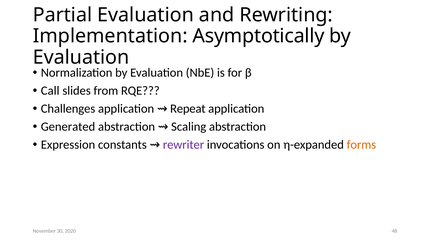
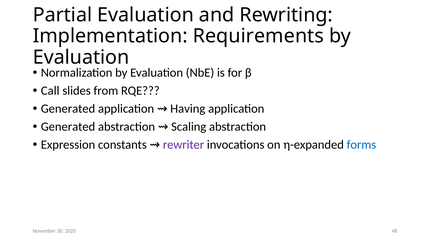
Asymptotically: Asymptotically -> Requirements
Challenges at (68, 109): Challenges -> Generated
Repeat: Repeat -> Having
forms colour: orange -> blue
